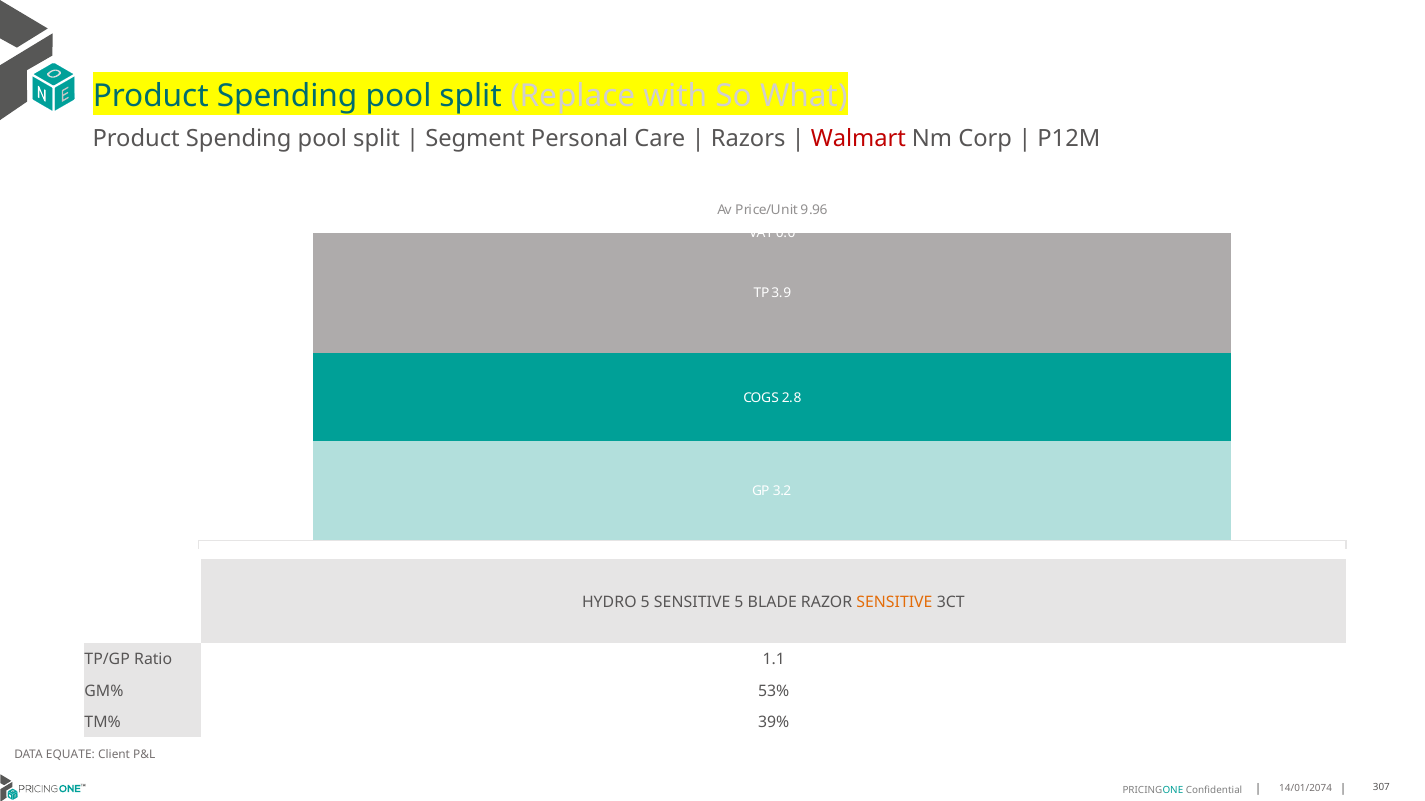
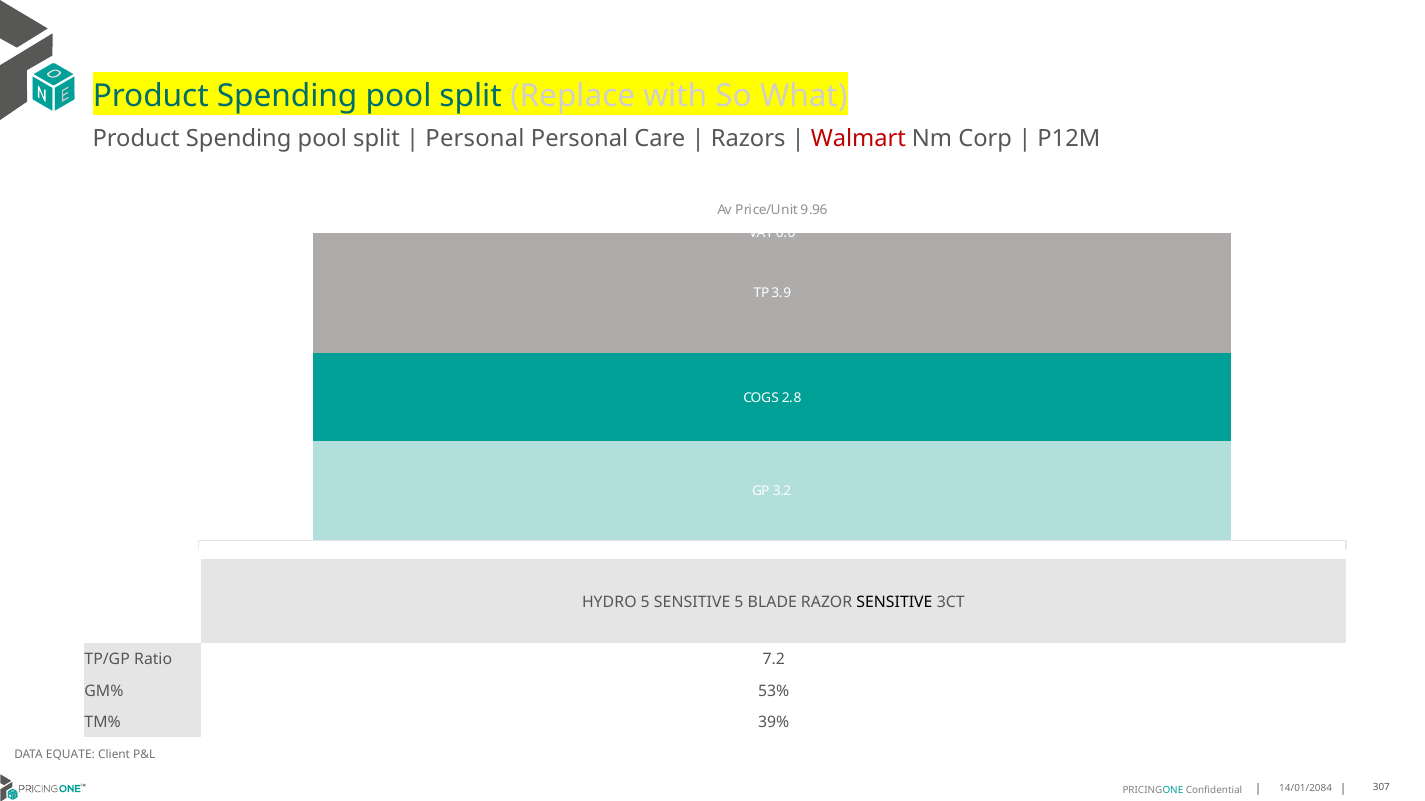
Segment at (475, 139): Segment -> Personal
SENSITIVE at (894, 602) colour: orange -> black
1.1: 1.1 -> 7.2
14/01/2074: 14/01/2074 -> 14/01/2084
